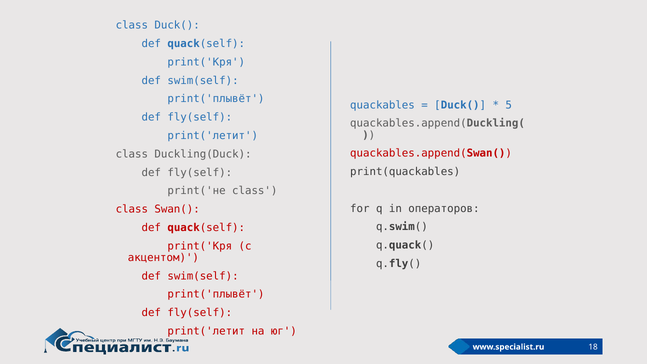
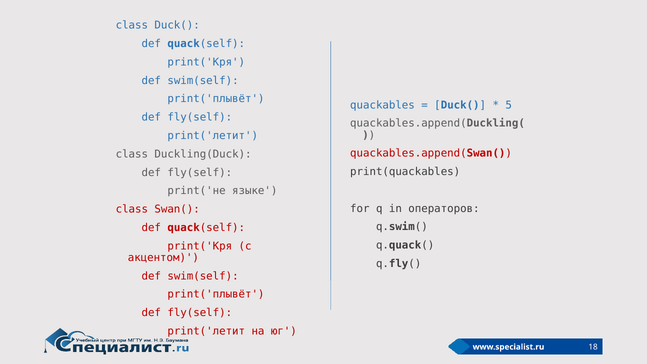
print('не class: class -> языке
